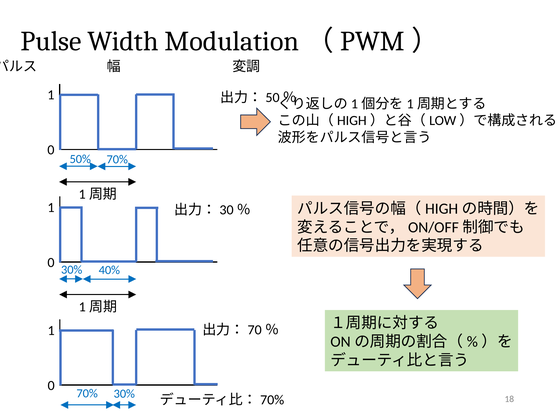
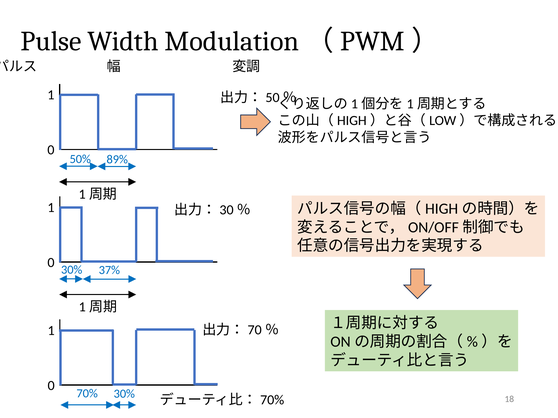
50% 70%: 70% -> 89%
40%: 40% -> 37%
